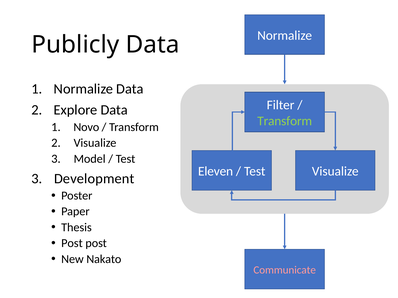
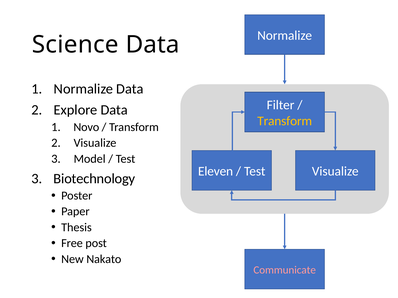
Publicly: Publicly -> Science
Transform at (285, 121) colour: light green -> yellow
Development: Development -> Biotechnology
Post at (72, 244): Post -> Free
